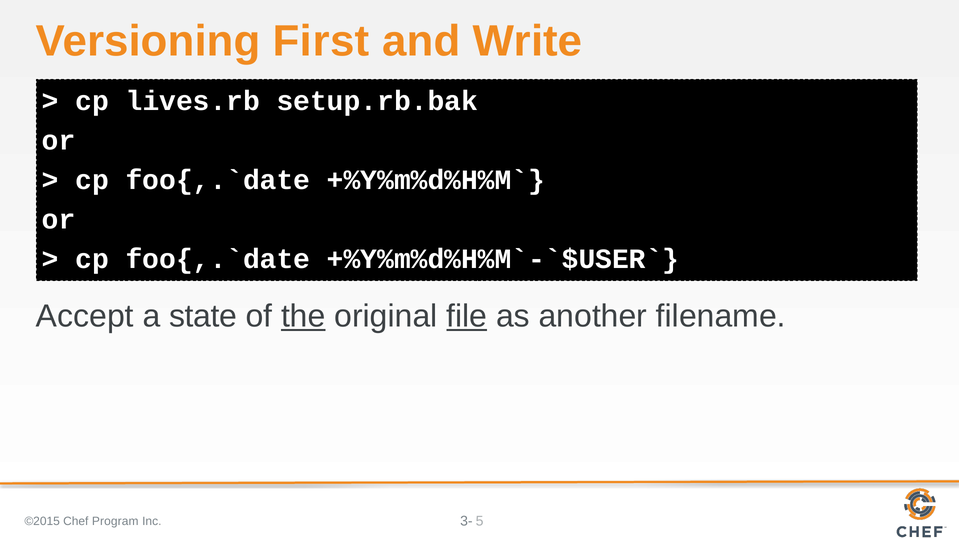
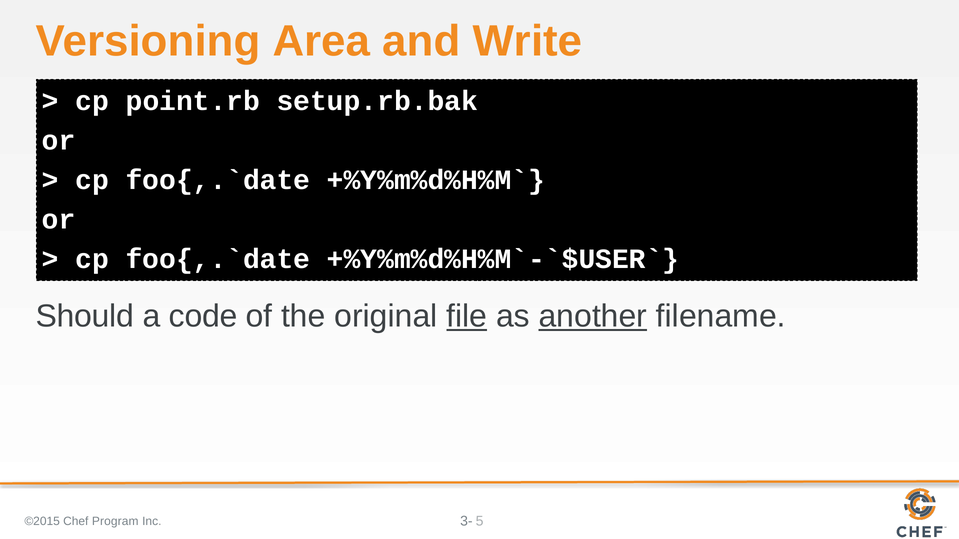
First: First -> Area
lives.rb: lives.rb -> point.rb
Accept: Accept -> Should
state: state -> code
the underline: present -> none
another underline: none -> present
